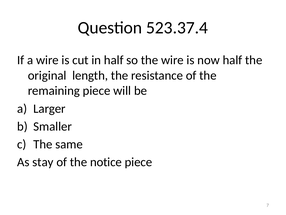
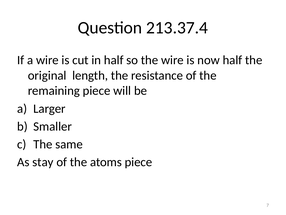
523.37.4: 523.37.4 -> 213.37.4
notice: notice -> atoms
